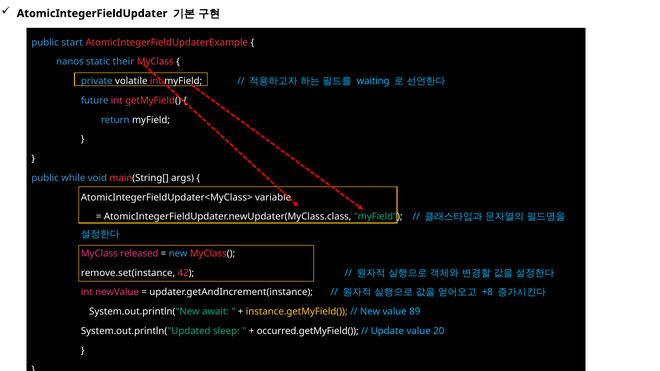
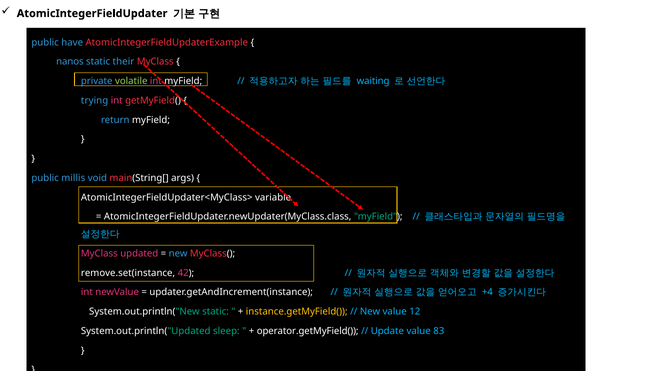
start: start -> have
volatile colour: white -> light green
future: future -> trying
while: while -> millis
released: released -> updated
+8: +8 -> +4
System.out.println("New await: await -> static
89: 89 -> 12
occurred.getMyField(: occurred.getMyField( -> operator.getMyField(
20: 20 -> 83
